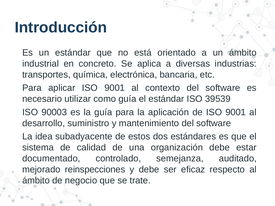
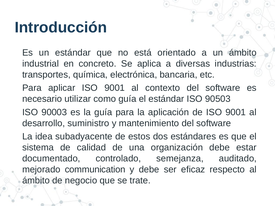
39539: 39539 -> 90503
reinspecciones: reinspecciones -> communication
